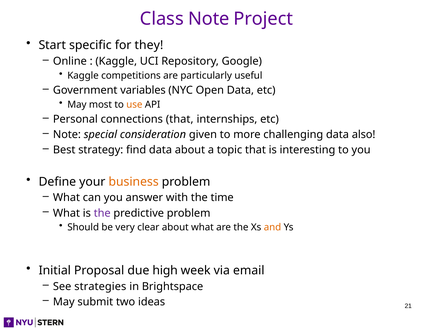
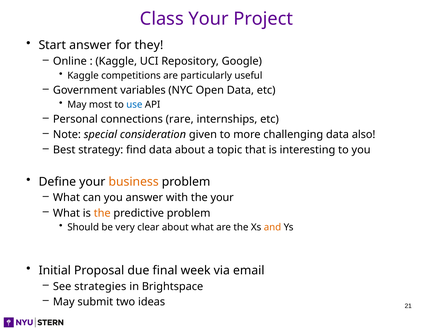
Class Note: Note -> Your
Start specific: specific -> answer
use colour: orange -> blue
connections that: that -> rare
the time: time -> your
the at (102, 213) colour: purple -> orange
high: high -> final
